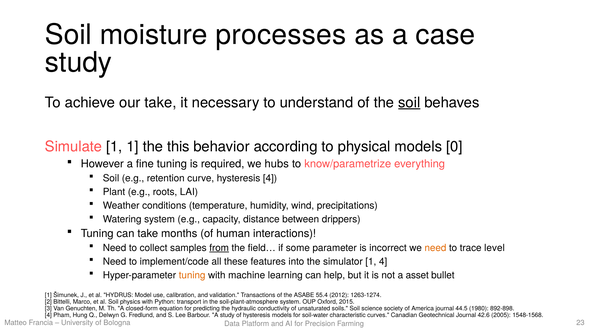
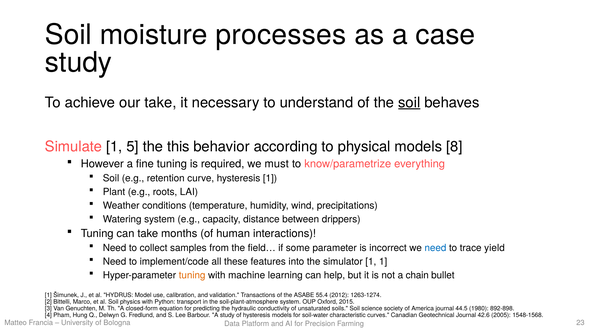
1 1: 1 -> 5
0: 0 -> 8
hubs: hubs -> must
hysteresis 4: 4 -> 1
from underline: present -> none
need at (435, 247) colour: orange -> blue
level: level -> yield
1 4: 4 -> 1
asset: asset -> chain
